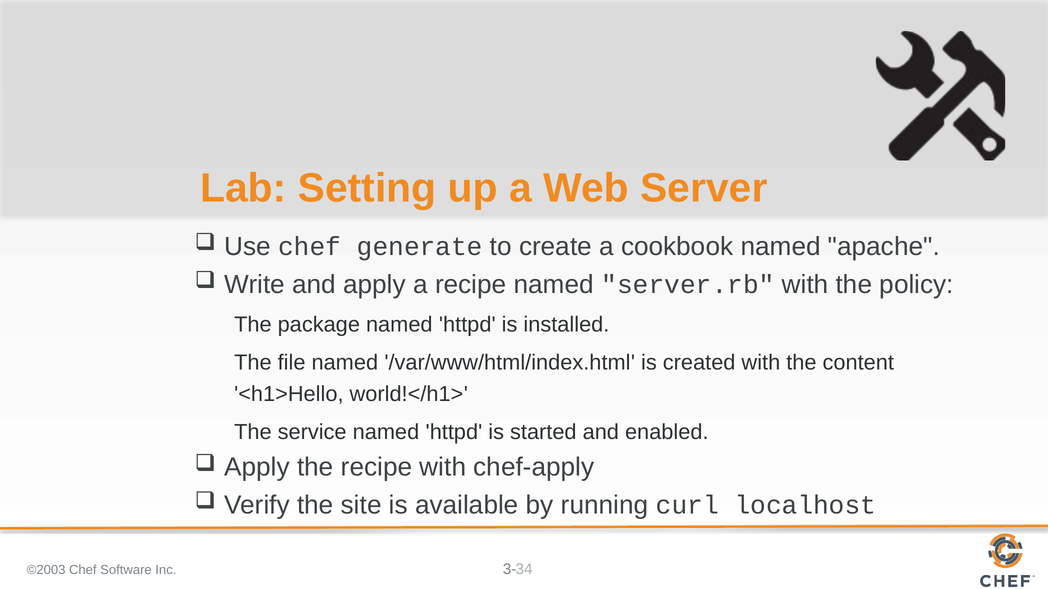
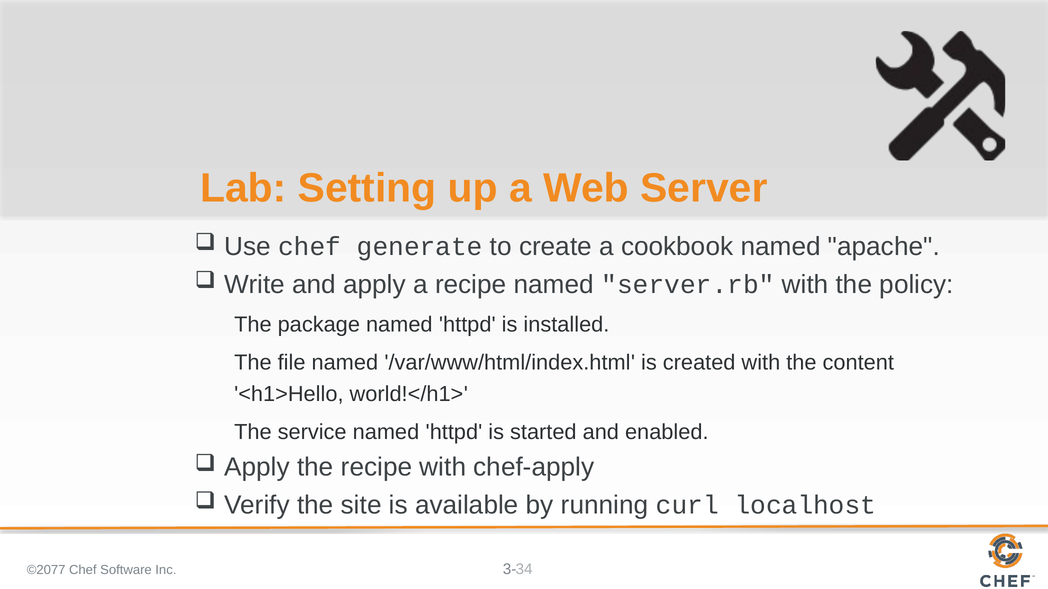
©2003: ©2003 -> ©2077
